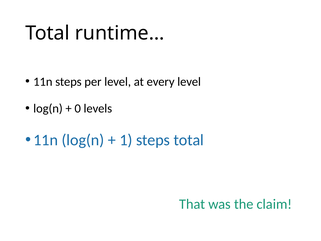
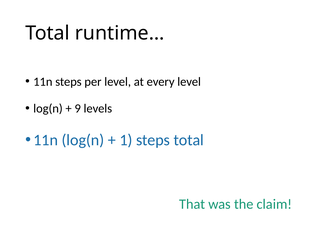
0: 0 -> 9
